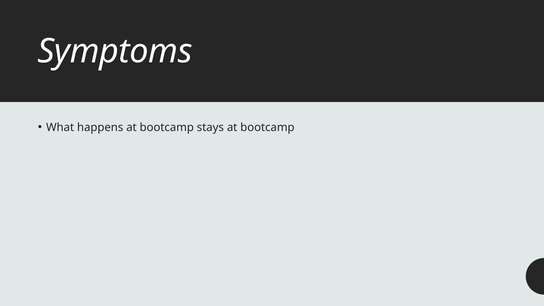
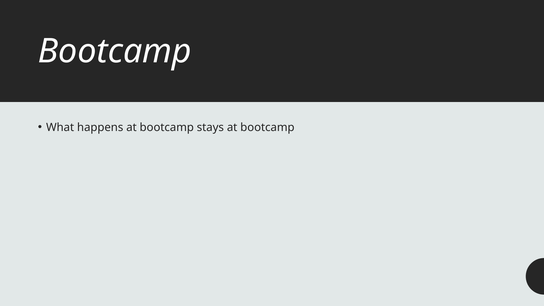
Symptoms at (115, 51): Symptoms -> Bootcamp
